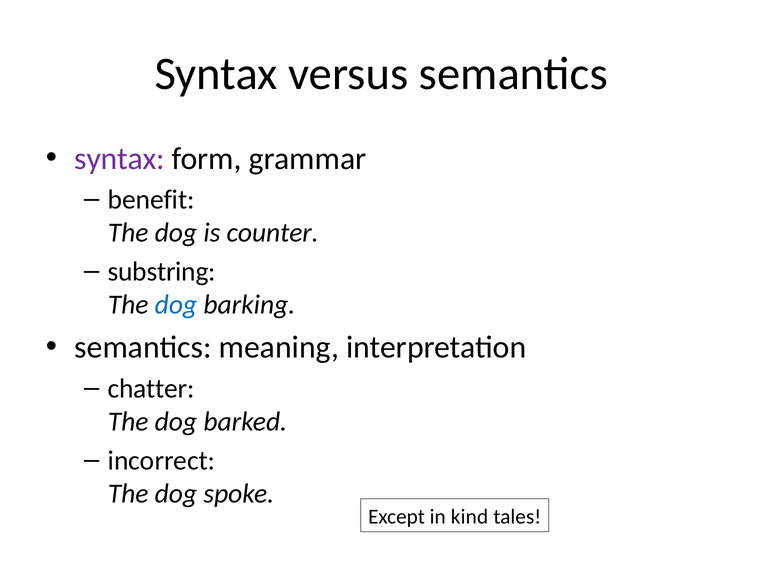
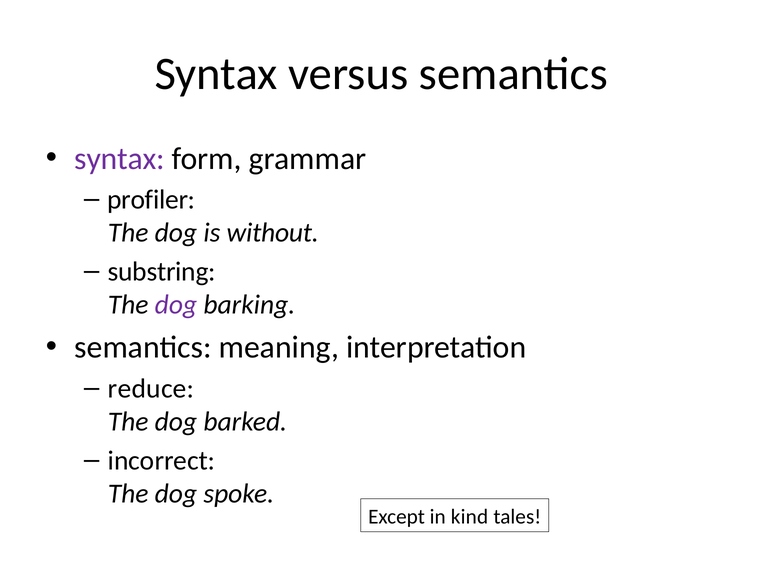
benefit: benefit -> profiler
counter: counter -> without
dog at (176, 305) colour: blue -> purple
chatter: chatter -> reduce
